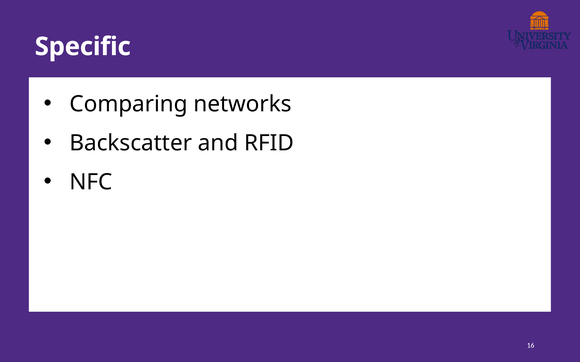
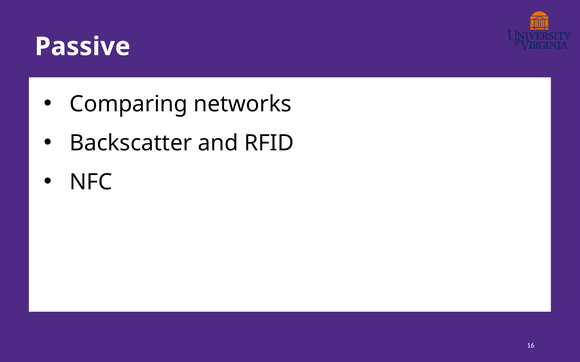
Specific: Specific -> Passive
